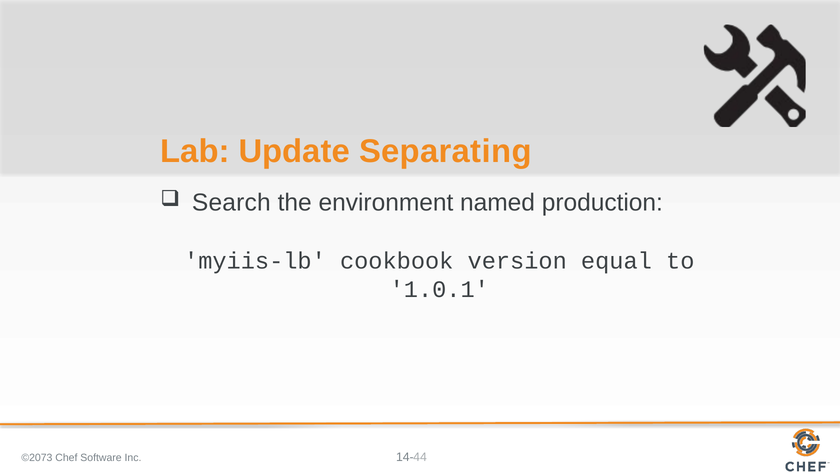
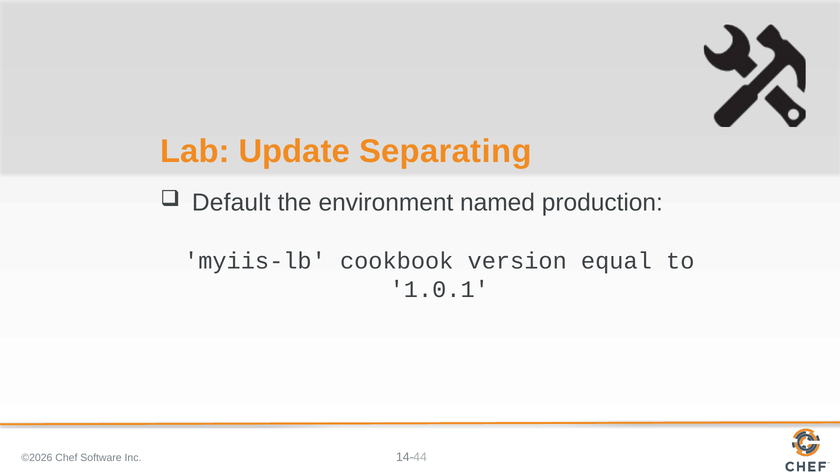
Search: Search -> Default
©2073: ©2073 -> ©2026
